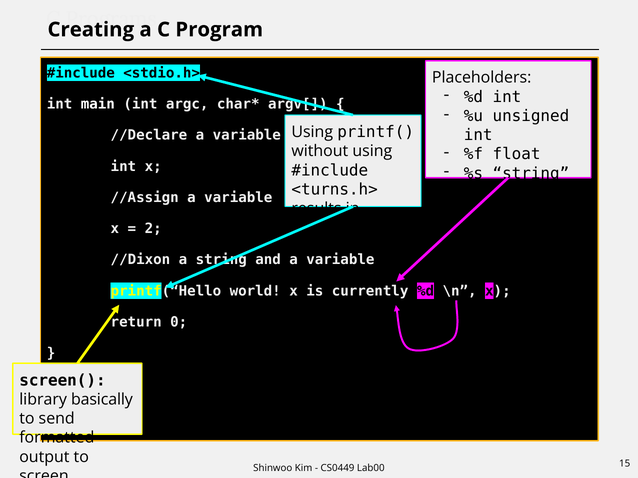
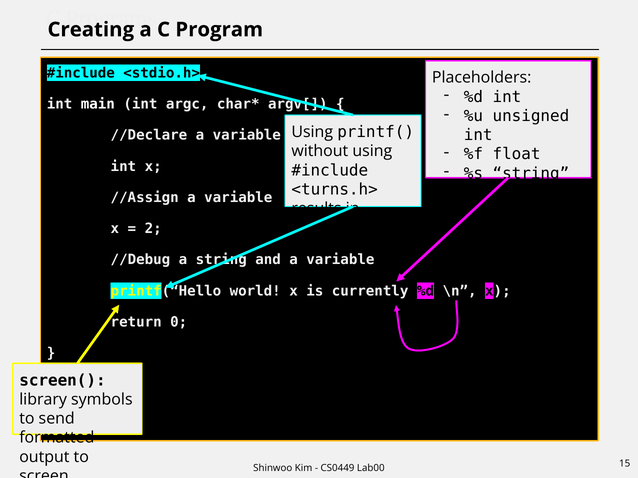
//Dixon: //Dixon -> //Debug
basically: basically -> symbols
